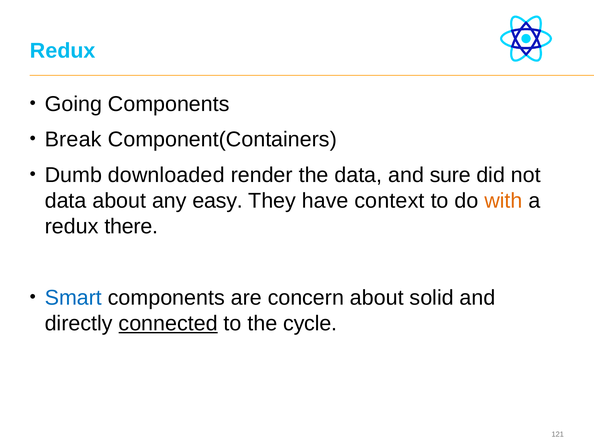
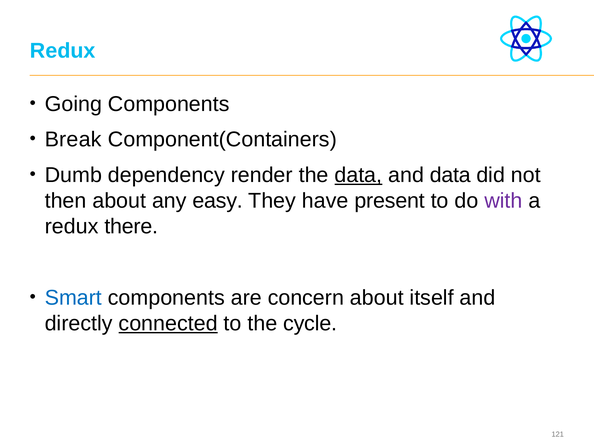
downloaded: downloaded -> dependency
data at (358, 175) underline: none -> present
and sure: sure -> data
data at (66, 201): data -> then
context: context -> present
with colour: orange -> purple
solid: solid -> itself
